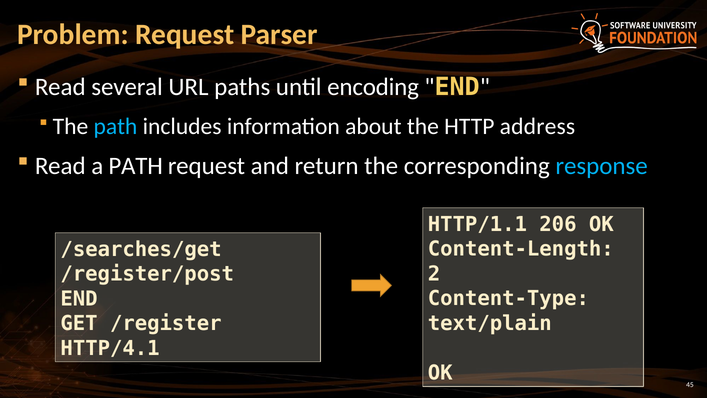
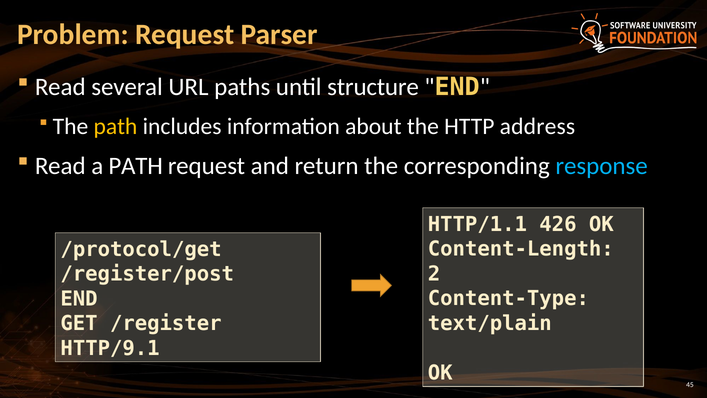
encoding: encoding -> structure
path at (115, 126) colour: light blue -> yellow
206: 206 -> 426
/searches/get: /searches/get -> /protocol/get
HTTP/4.1: HTTP/4.1 -> HTTP/9.1
